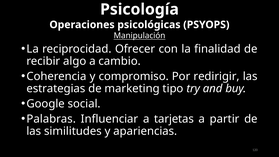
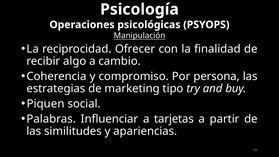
redirigir: redirigir -> persona
Google: Google -> Piquen
